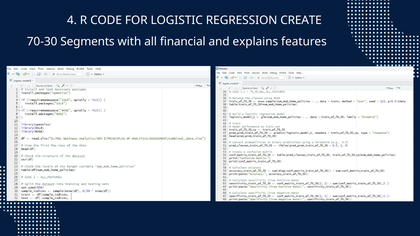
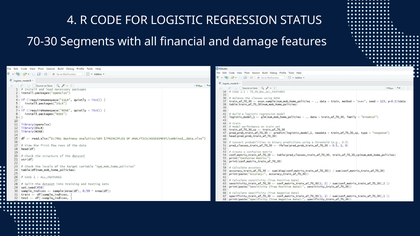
CREATE: CREATE -> STATUS
explains: explains -> damage
